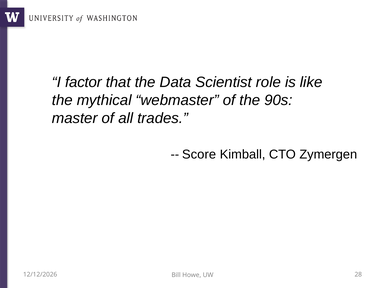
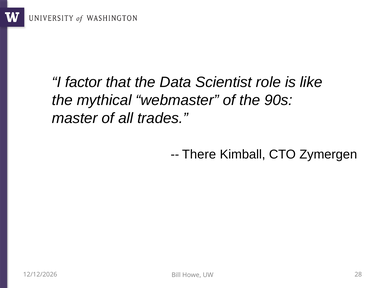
Score: Score -> There
